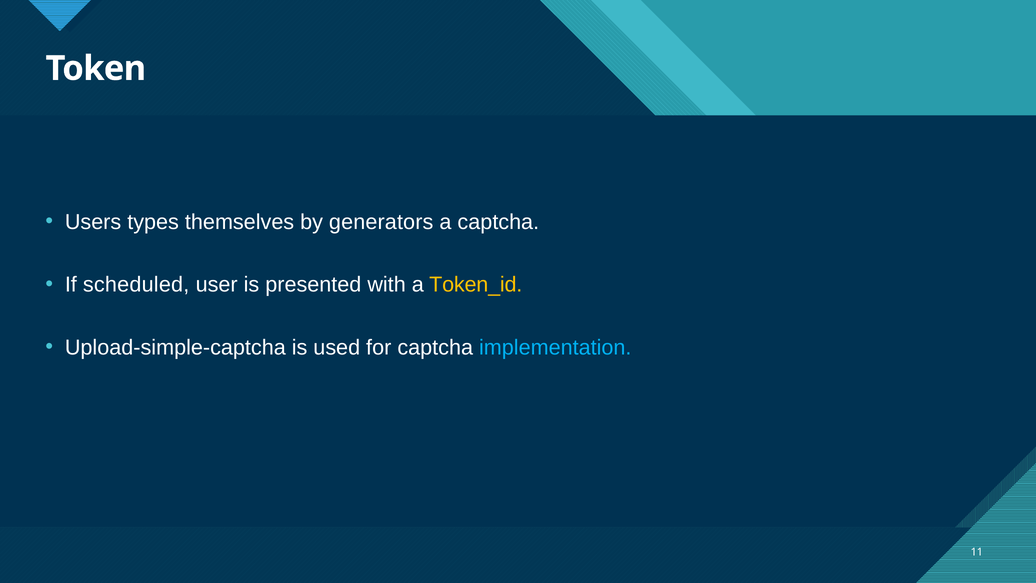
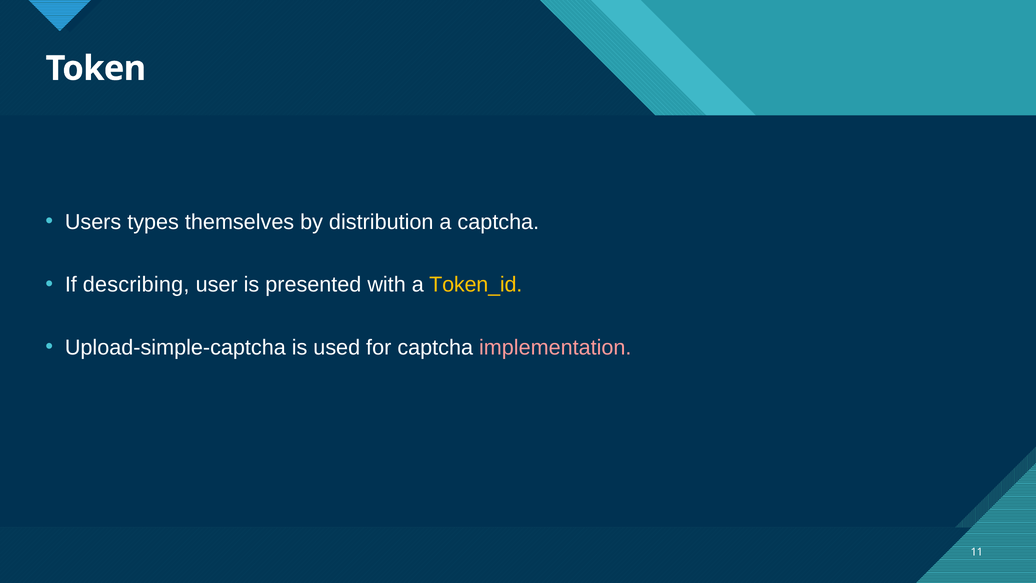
generators: generators -> distribution
scheduled: scheduled -> describing
implementation colour: light blue -> pink
